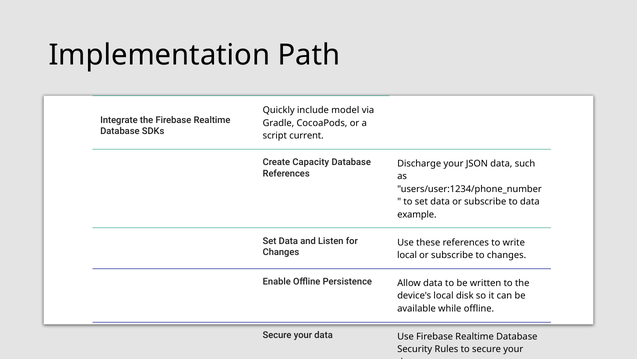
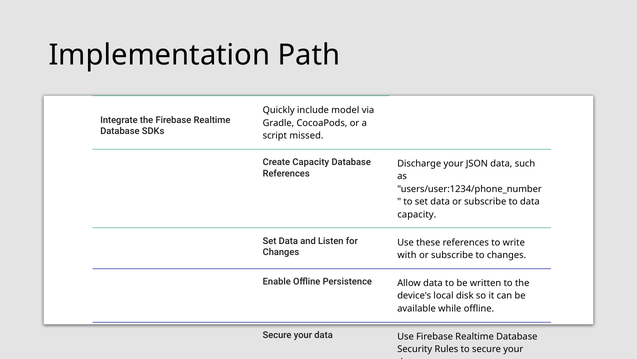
current: current -> missed
example at (417, 214): example -> capacity
local at (407, 255): local -> with
